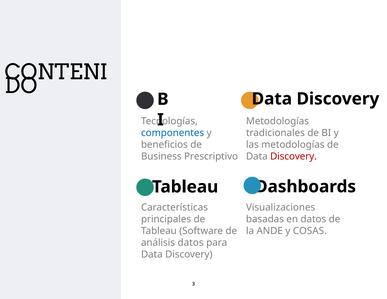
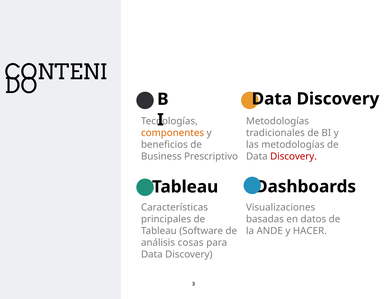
componentes colour: blue -> orange
COSAS: COSAS -> HACER
análisis datos: datos -> cosas
